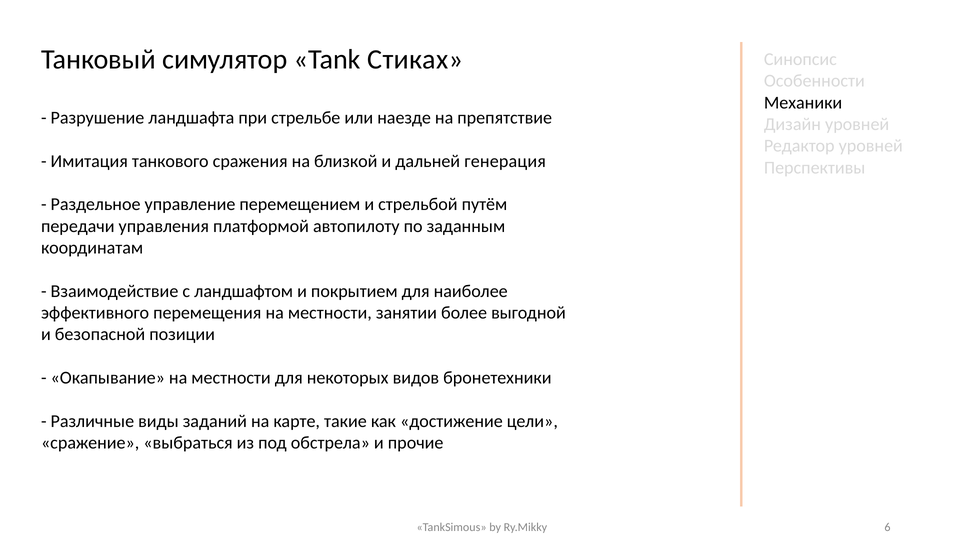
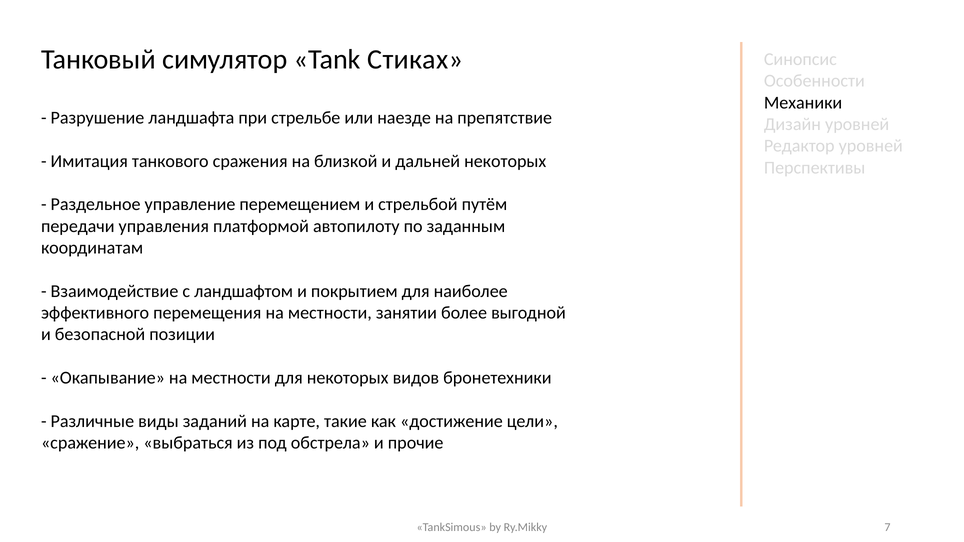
дальней генерация: генерация -> некоторых
6: 6 -> 7
